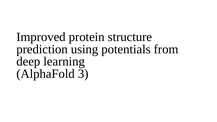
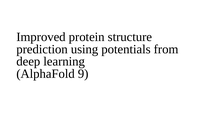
3: 3 -> 9
